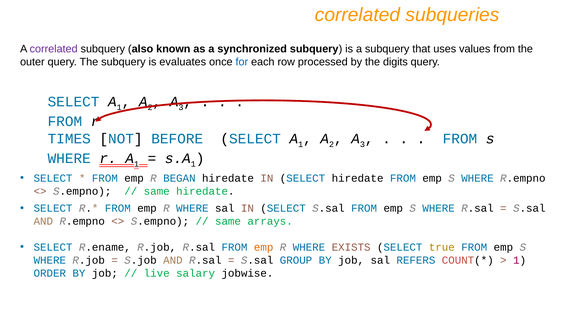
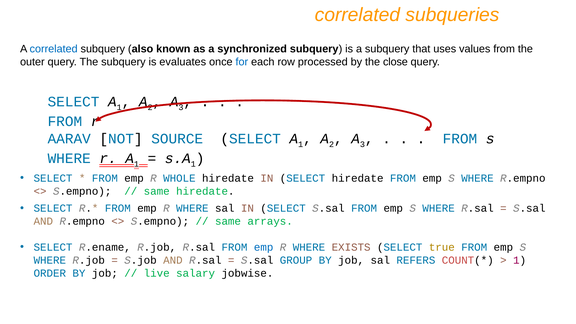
correlated at (54, 49) colour: purple -> blue
digits: digits -> close
TIMES: TIMES -> AARAV
BEFORE: BEFORE -> SOURCE
BEGAN: BEGAN -> WHOLE
emp at (264, 247) colour: orange -> blue
